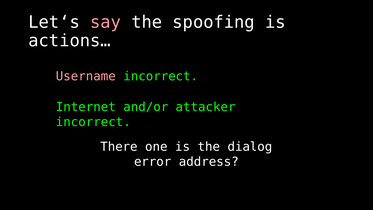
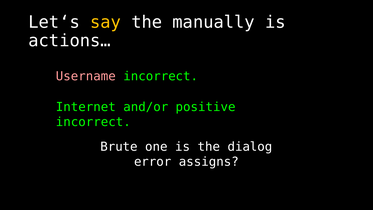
say colour: pink -> yellow
spoofing: spoofing -> manually
attacker: attacker -> positive
There: There -> Brute
address: address -> assigns
